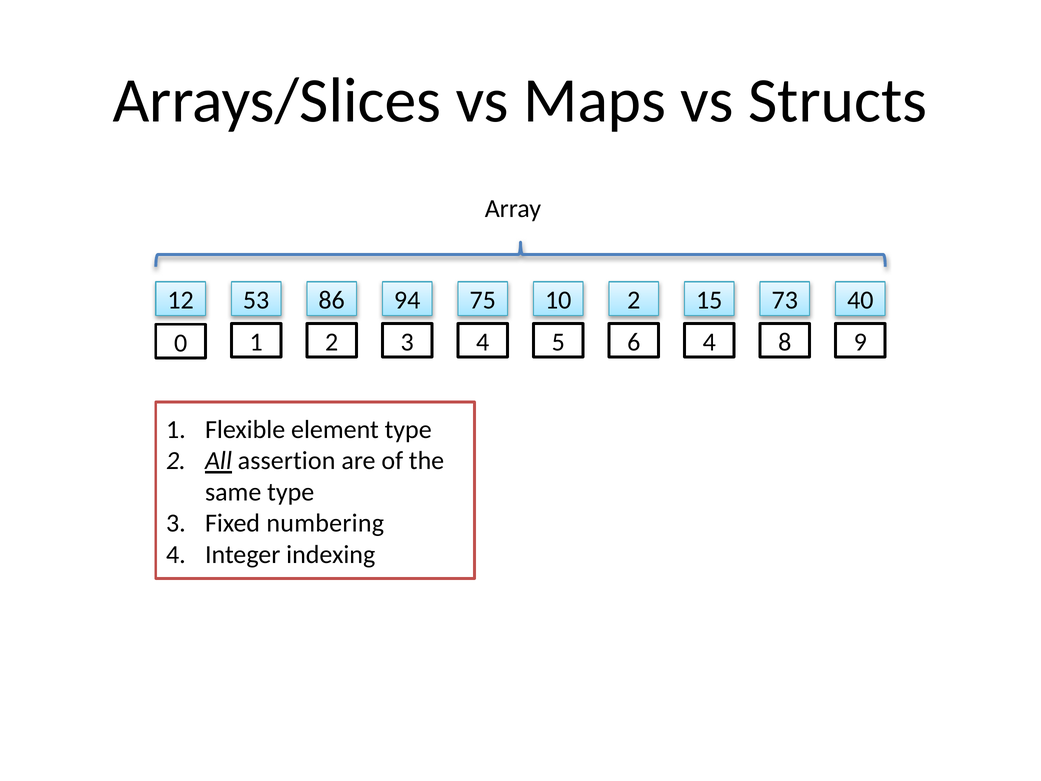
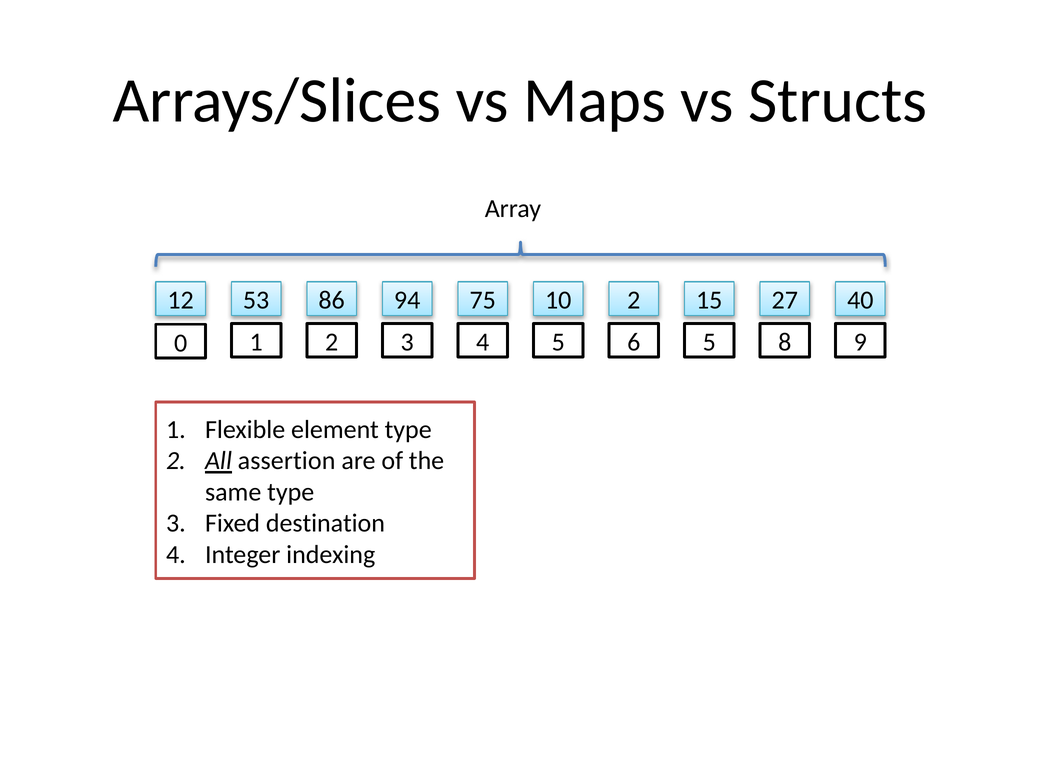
73: 73 -> 27
6 4: 4 -> 5
numbering: numbering -> destination
